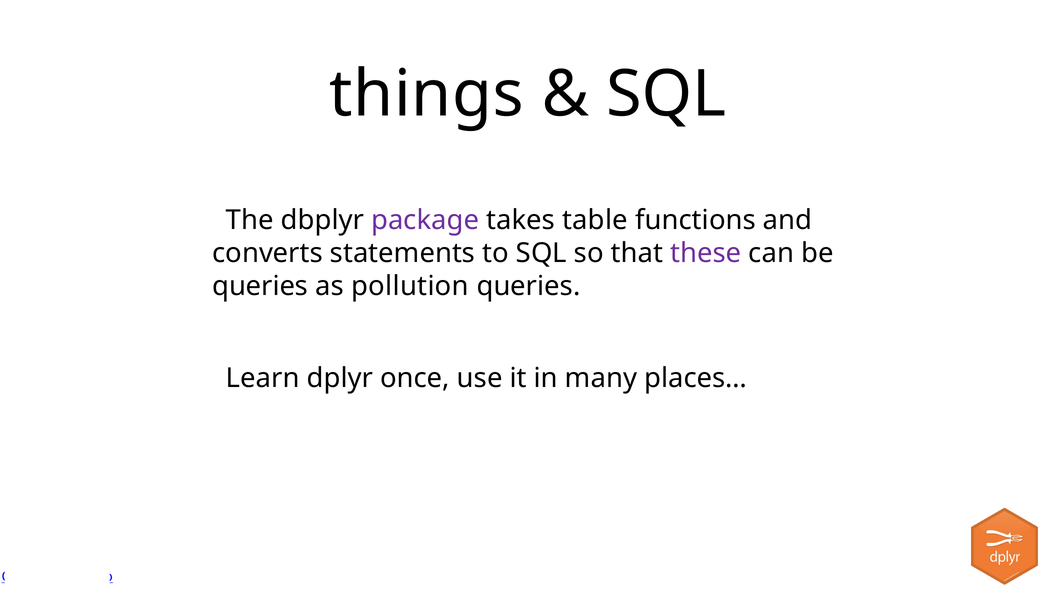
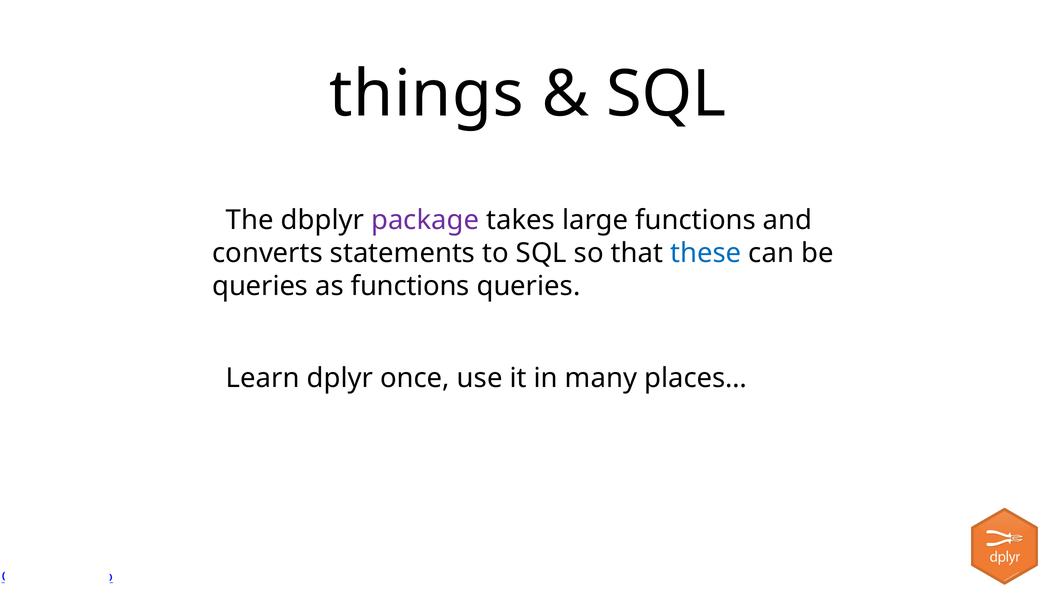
table: table -> large
these colour: purple -> blue
as pollution: pollution -> functions
